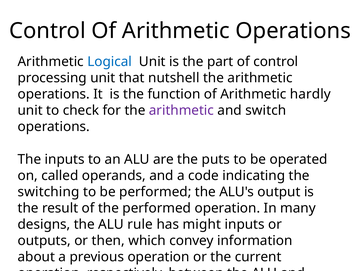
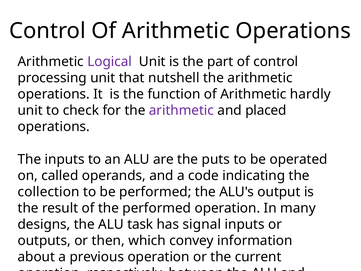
Logical colour: blue -> purple
switch: switch -> placed
switching: switching -> collection
rule: rule -> task
might: might -> signal
